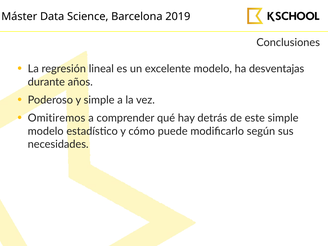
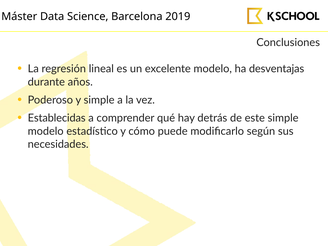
Omitiremos: Omitiremos -> Establecidas
